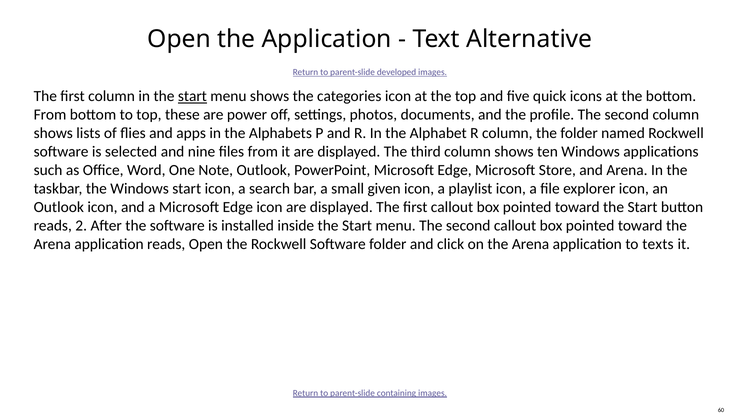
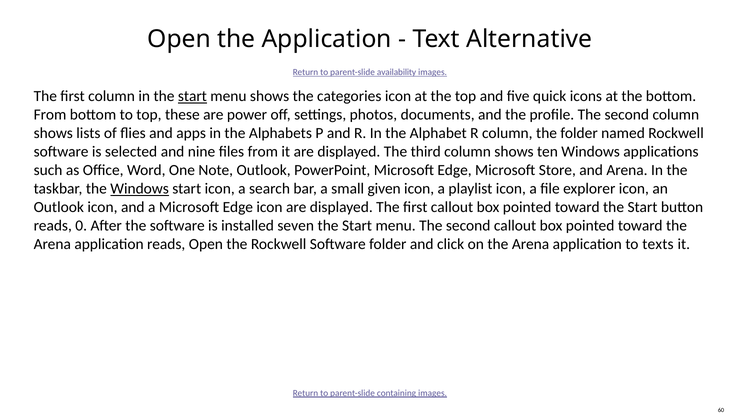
developed: developed -> availability
Windows at (140, 189) underline: none -> present
2: 2 -> 0
inside: inside -> seven
